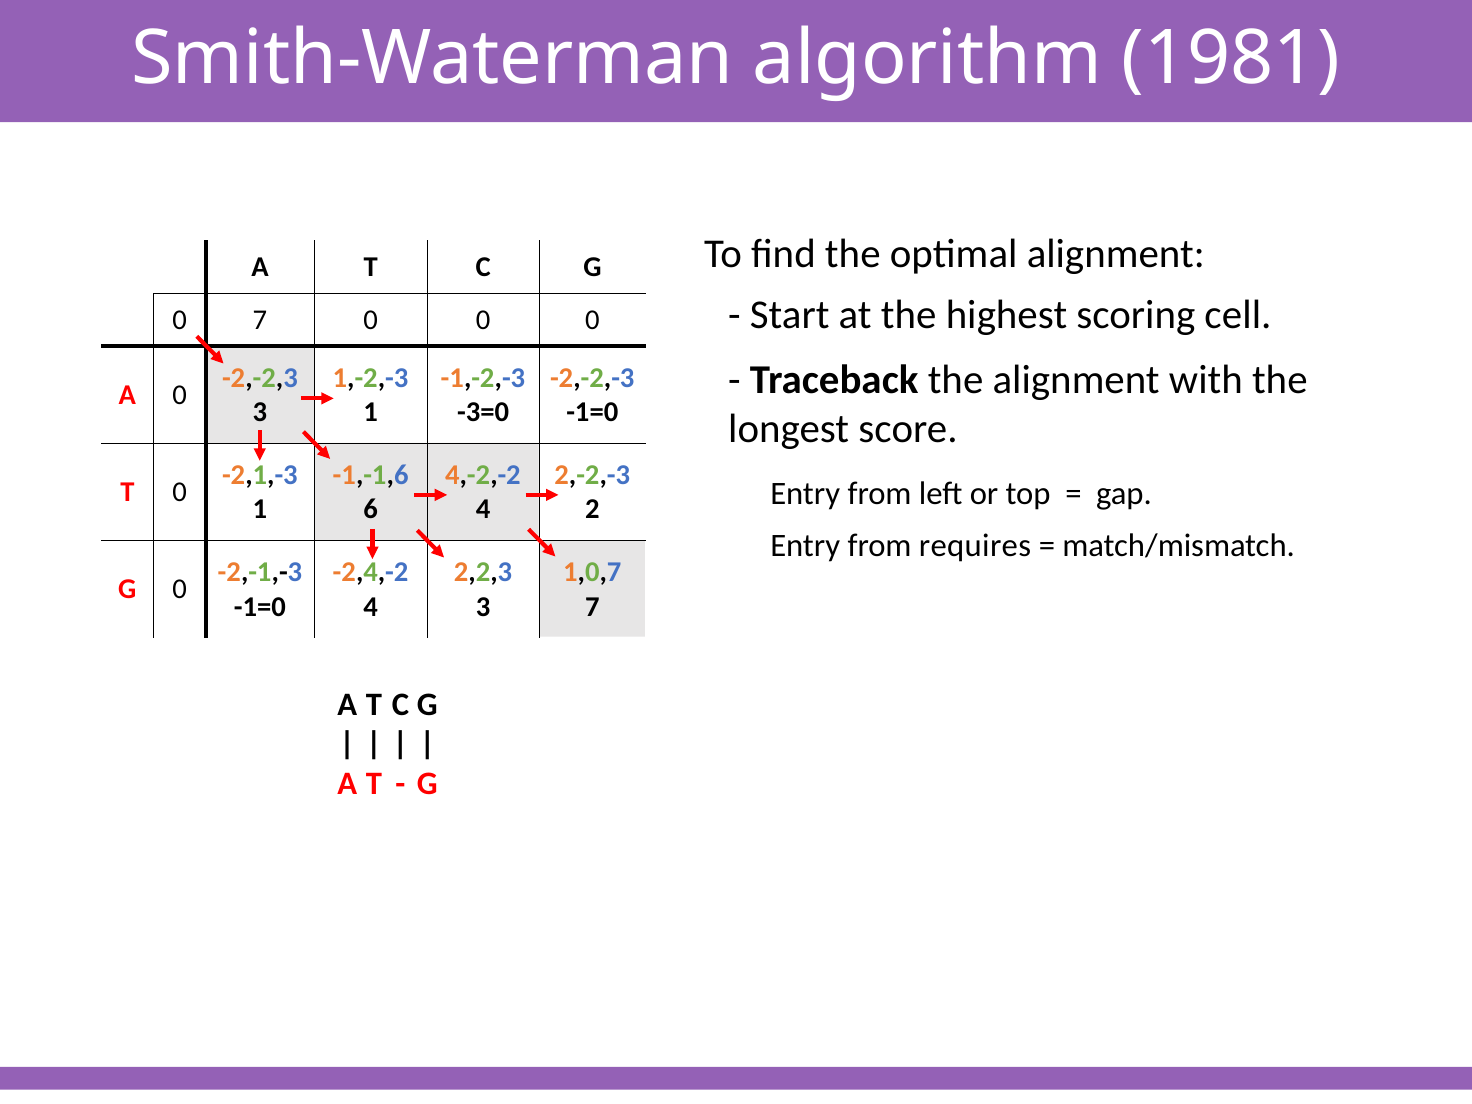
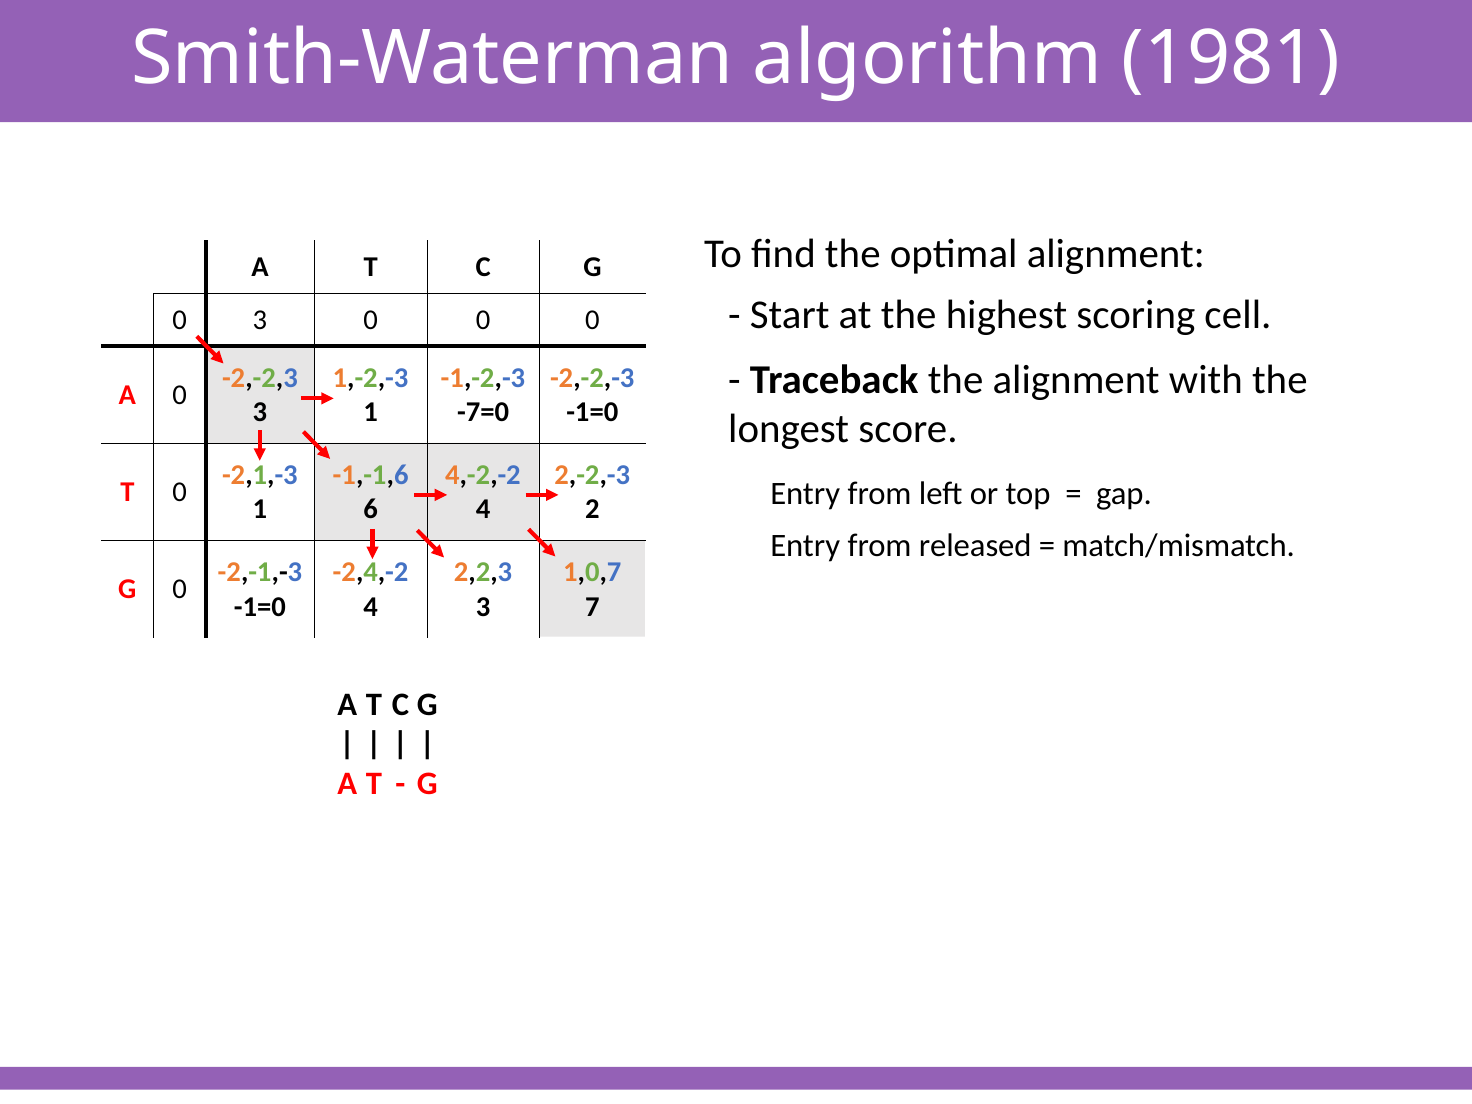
0 7: 7 -> 3
-3=0: -3=0 -> -7=0
requires: requires -> released
